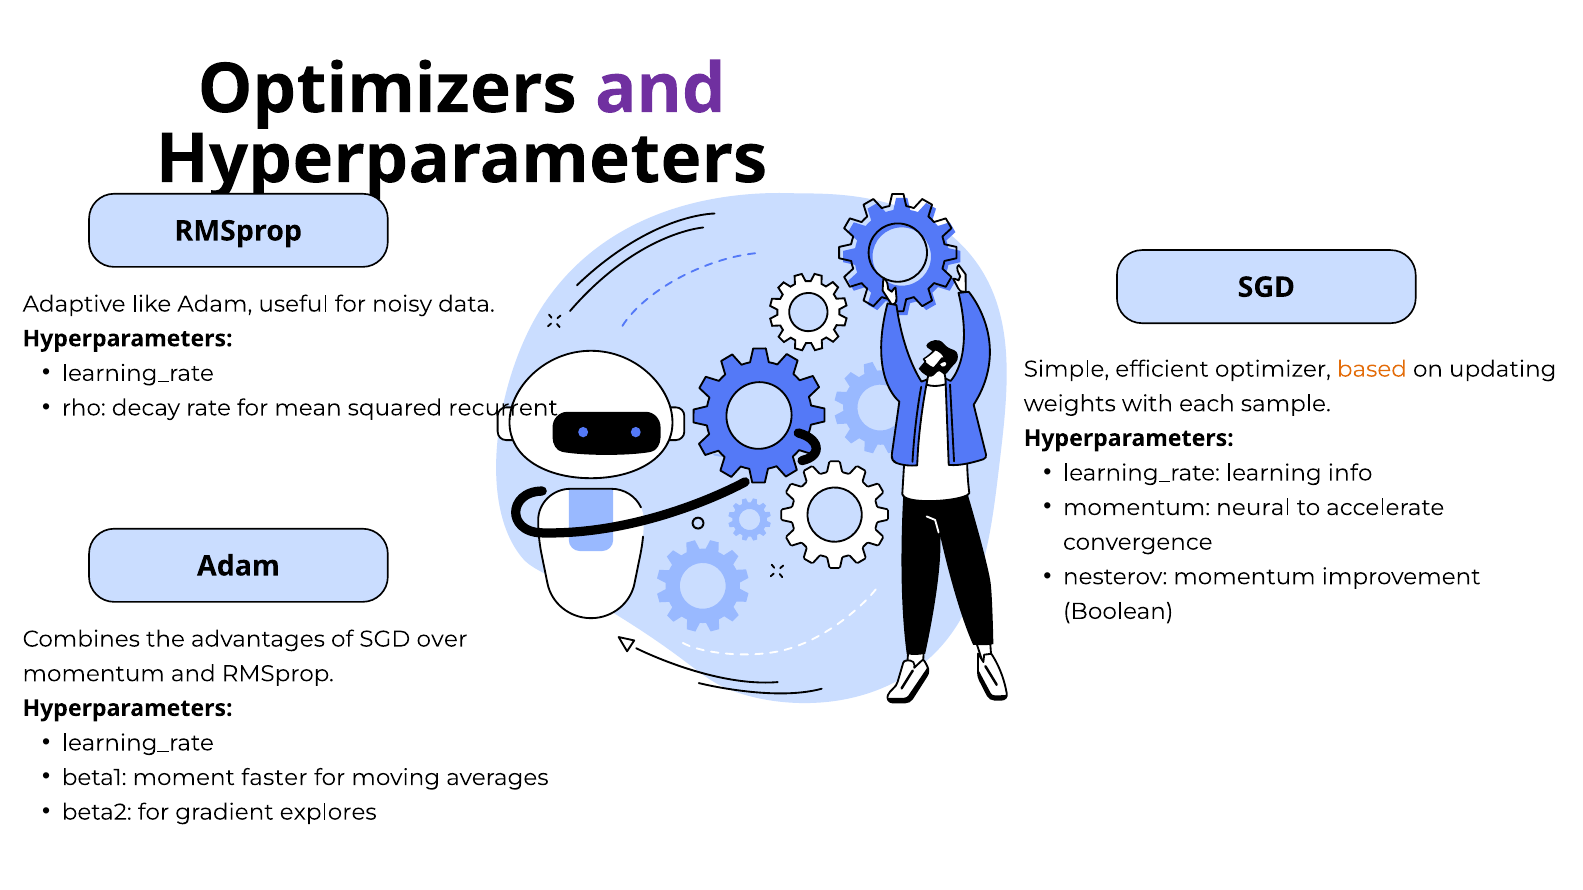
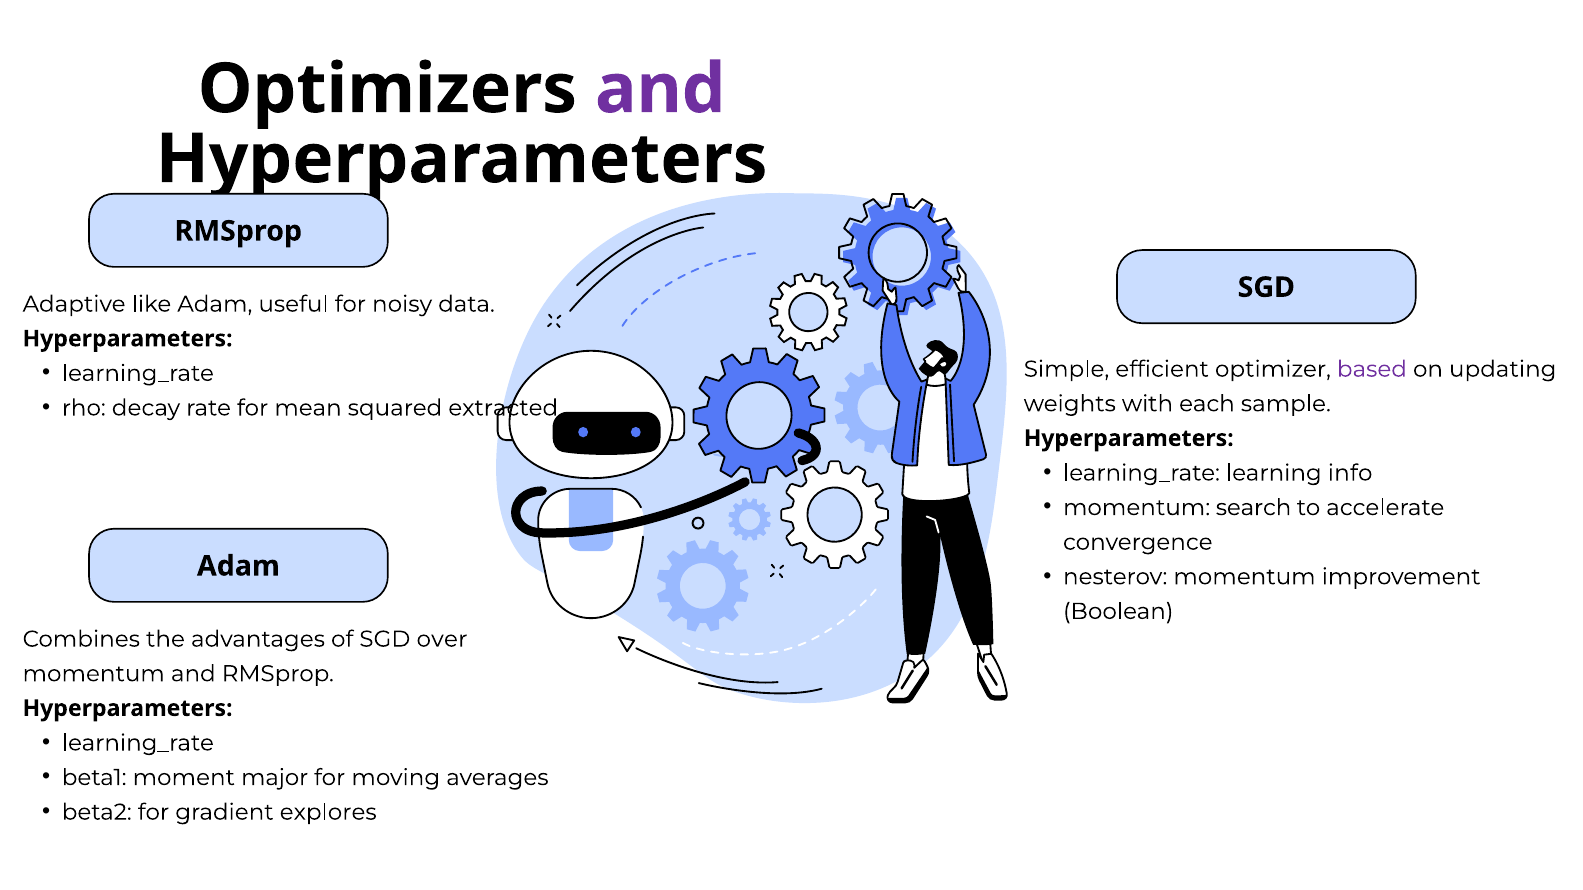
based colour: orange -> purple
recurrent: recurrent -> extracted
neural: neural -> search
faster: faster -> major
